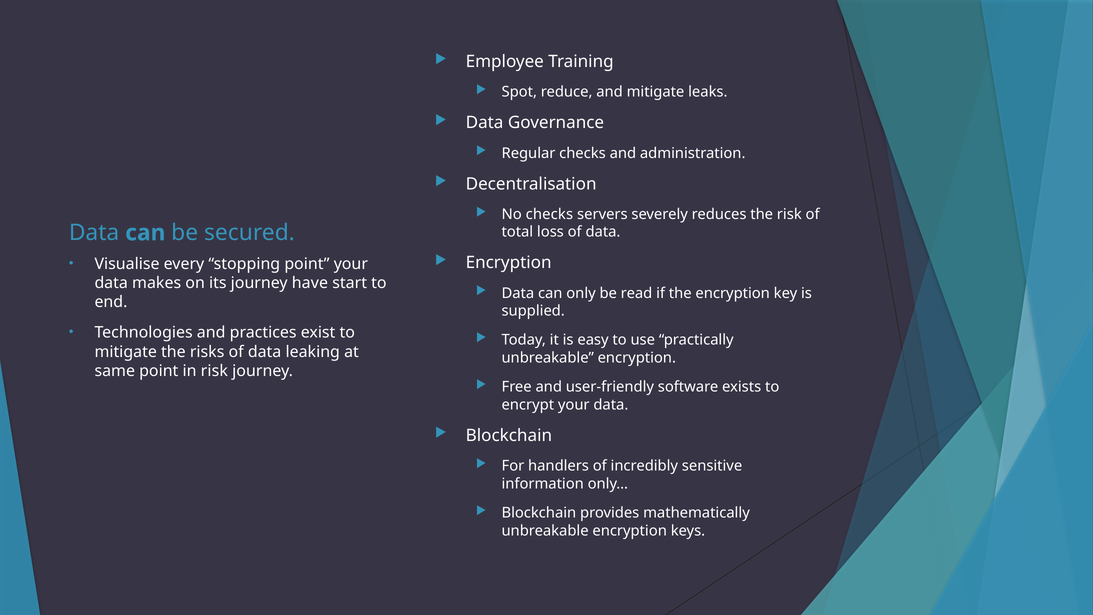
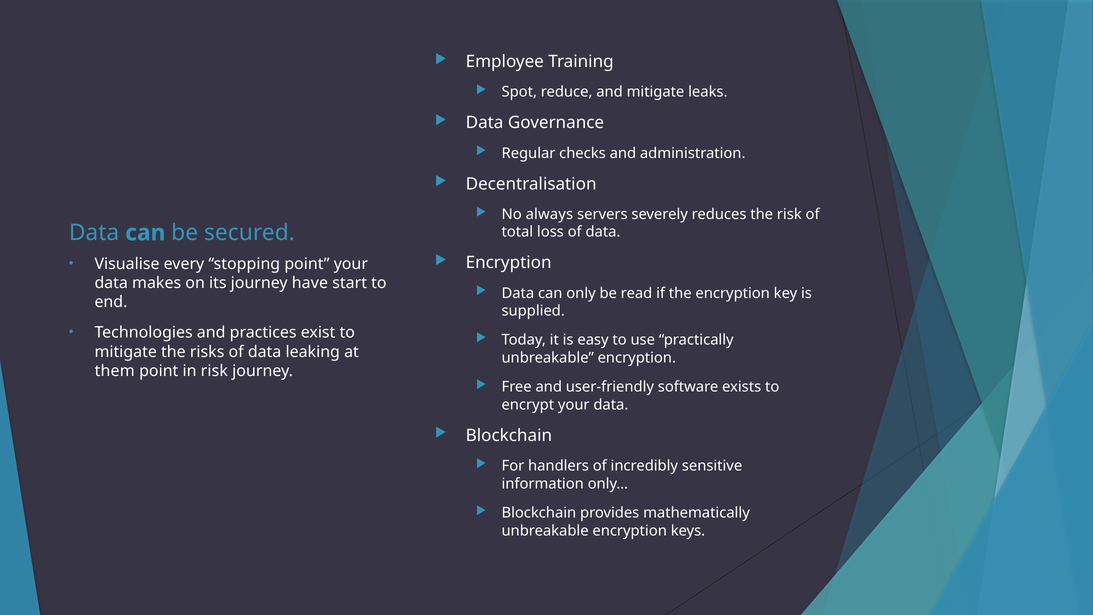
No checks: checks -> always
same: same -> them
